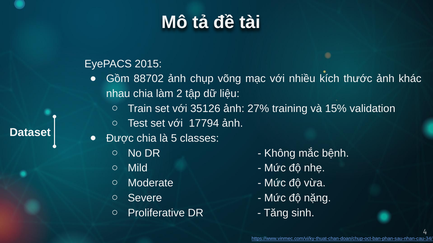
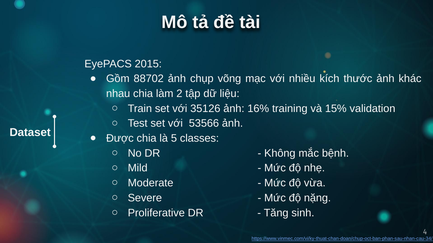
27%: 27% -> 16%
17794: 17794 -> 53566
